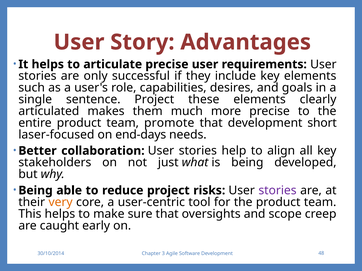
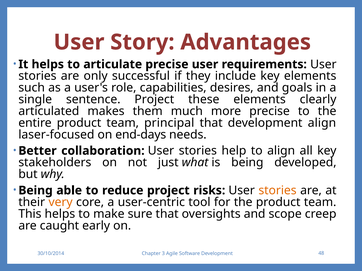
promote: promote -> principal
development short: short -> align
stories at (278, 191) colour: purple -> orange
